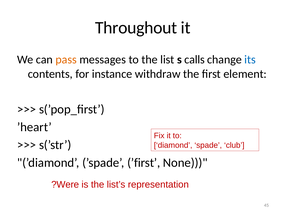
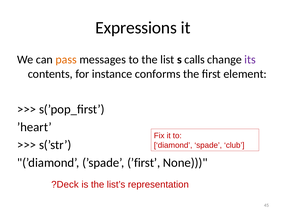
Throughout: Throughout -> Expressions
its colour: blue -> purple
withdraw: withdraw -> conforms
Were: Were -> Deck
